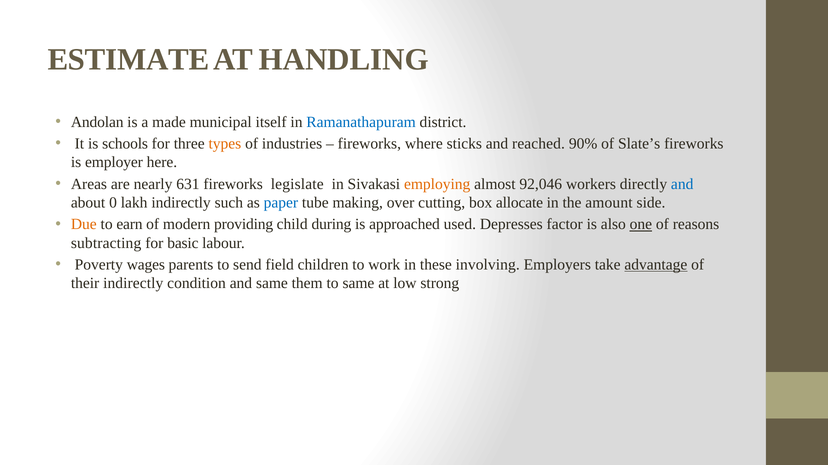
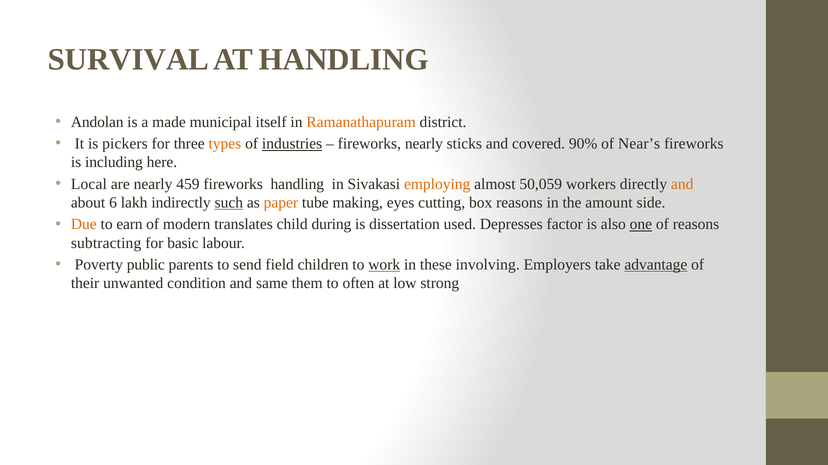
ESTIMATE: ESTIMATE -> SURVIVAL
Ramanathapuram colour: blue -> orange
schools: schools -> pickers
industries underline: none -> present
fireworks where: where -> nearly
reached: reached -> covered
Slate’s: Slate’s -> Near’s
employer: employer -> including
Areas: Areas -> Local
631: 631 -> 459
fireworks legislate: legislate -> handling
92,046: 92,046 -> 50,059
and at (682, 184) colour: blue -> orange
0: 0 -> 6
such underline: none -> present
paper colour: blue -> orange
over: over -> eyes
box allocate: allocate -> reasons
providing: providing -> translates
approached: approached -> dissertation
wages: wages -> public
work underline: none -> present
their indirectly: indirectly -> unwanted
to same: same -> often
